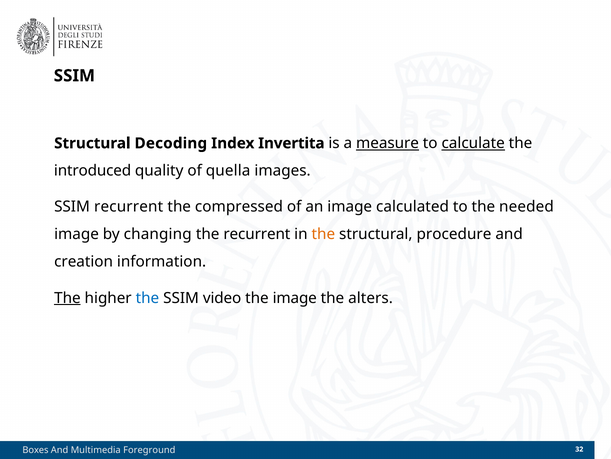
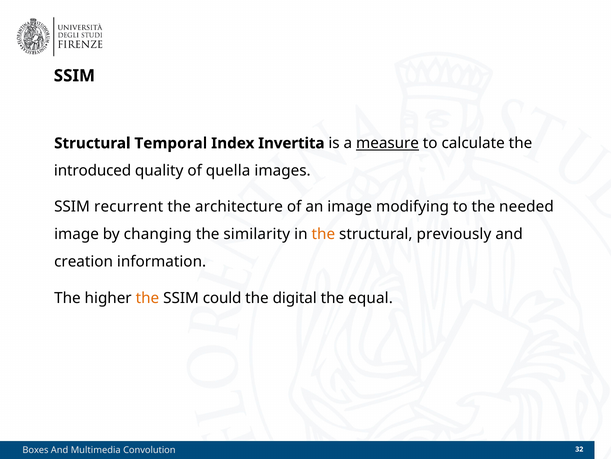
Decoding: Decoding -> Temporal
calculate underline: present -> none
compressed: compressed -> architecture
calculated: calculated -> modifying
the recurrent: recurrent -> similarity
procedure: procedure -> previously
The at (67, 298) underline: present -> none
the at (147, 298) colour: blue -> orange
video: video -> could
the image: image -> digital
alters: alters -> equal
Foreground: Foreground -> Convolution
